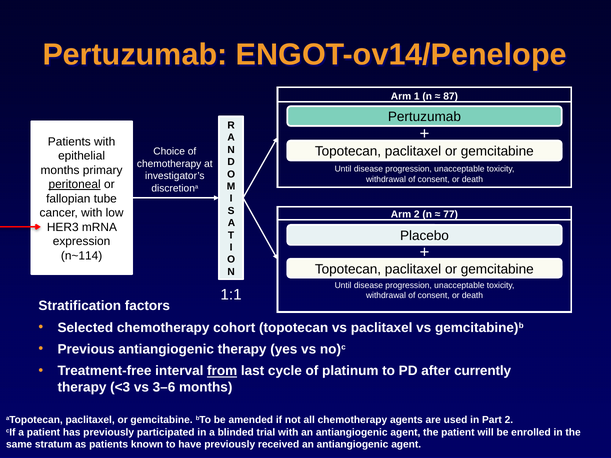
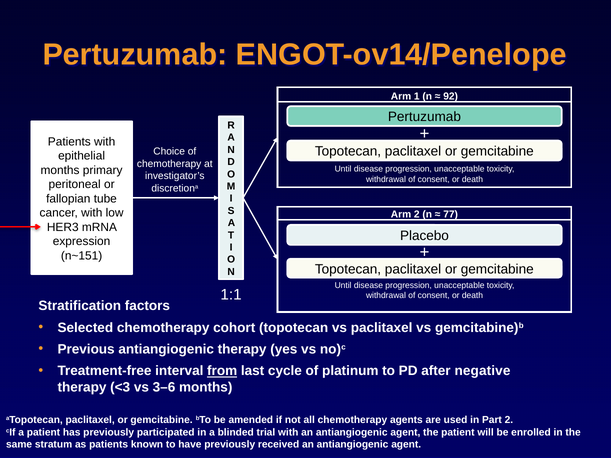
87: 87 -> 92
peritoneal underline: present -> none
n~114: n~114 -> n~151
currently: currently -> negative
